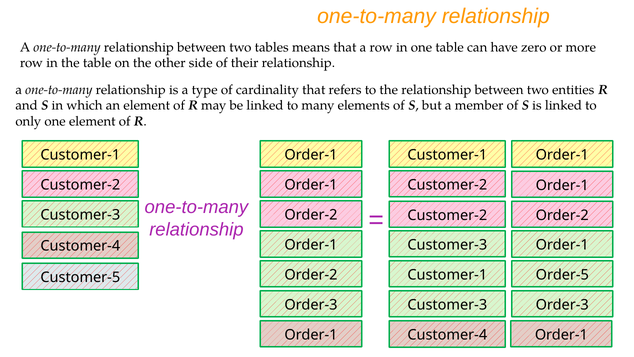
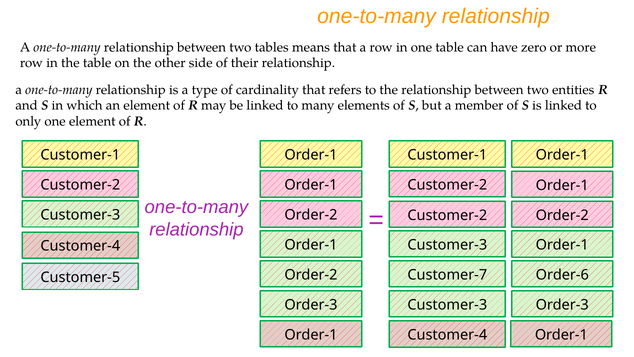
Customer-1 at (447, 275): Customer-1 -> Customer-7
Order-5: Order-5 -> Order-6
